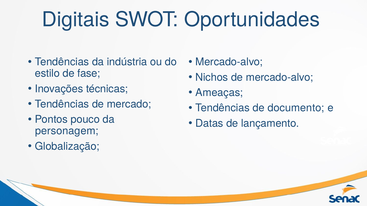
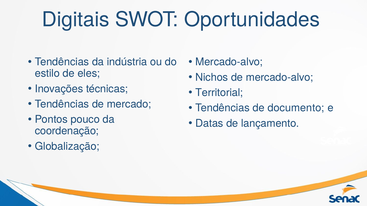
fase: fase -> eles
Ameaças: Ameaças -> Territorial
personagem: personagem -> coordenação
